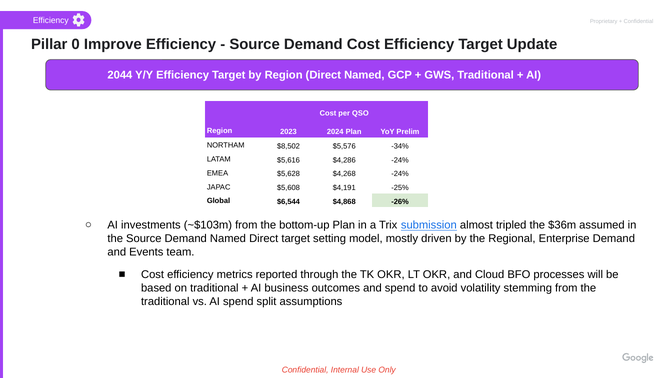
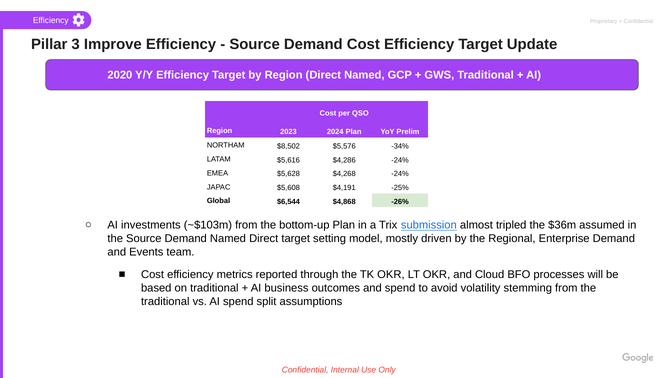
0: 0 -> 3
2044: 2044 -> 2020
